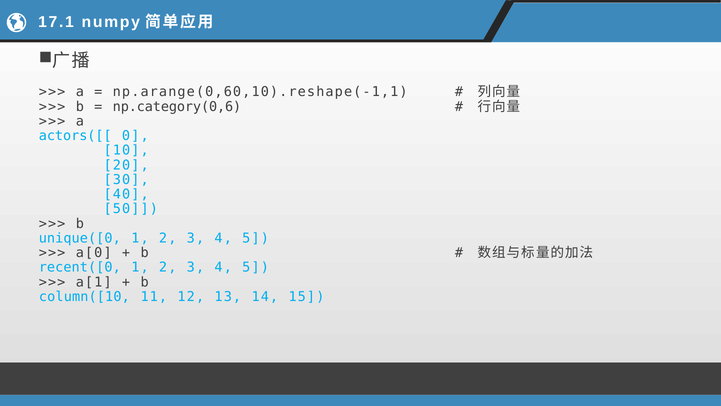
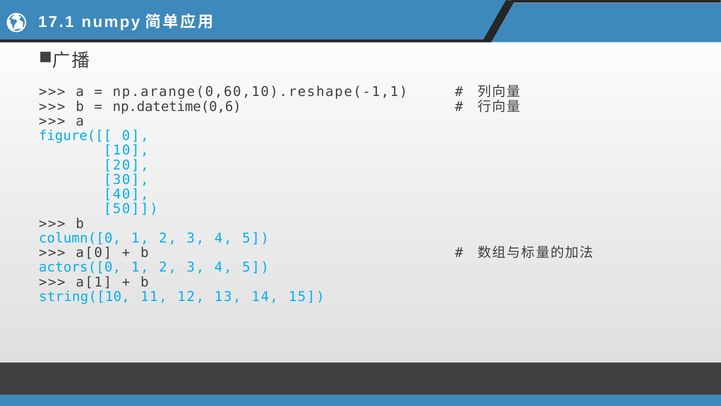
np.category(0,6: np.category(0,6 -> np.datetime(0,6
actors([[: actors([[ -> figure([[
unique([0: unique([0 -> column([0
recent([0: recent([0 -> actors([0
column([10: column([10 -> string([10
